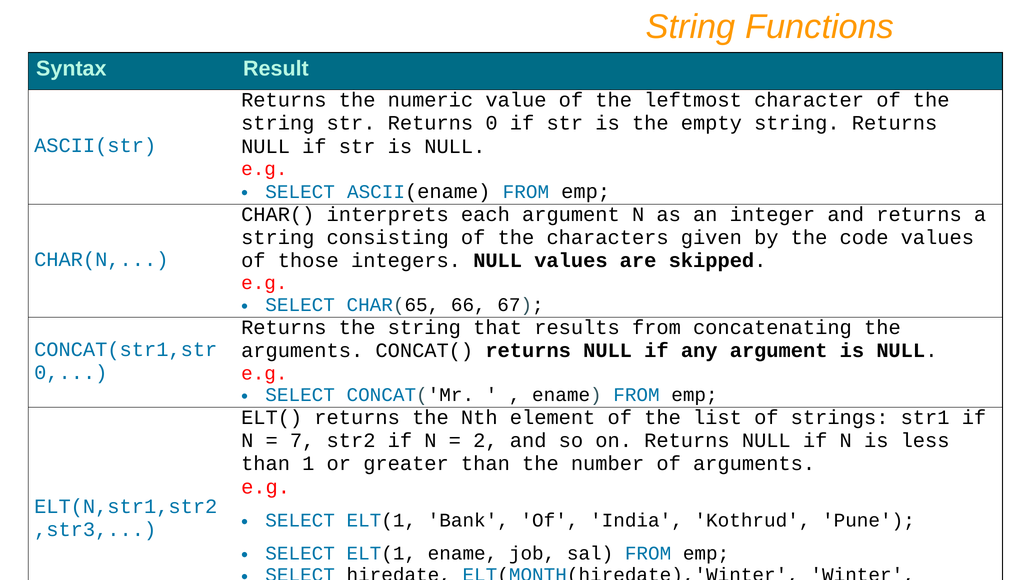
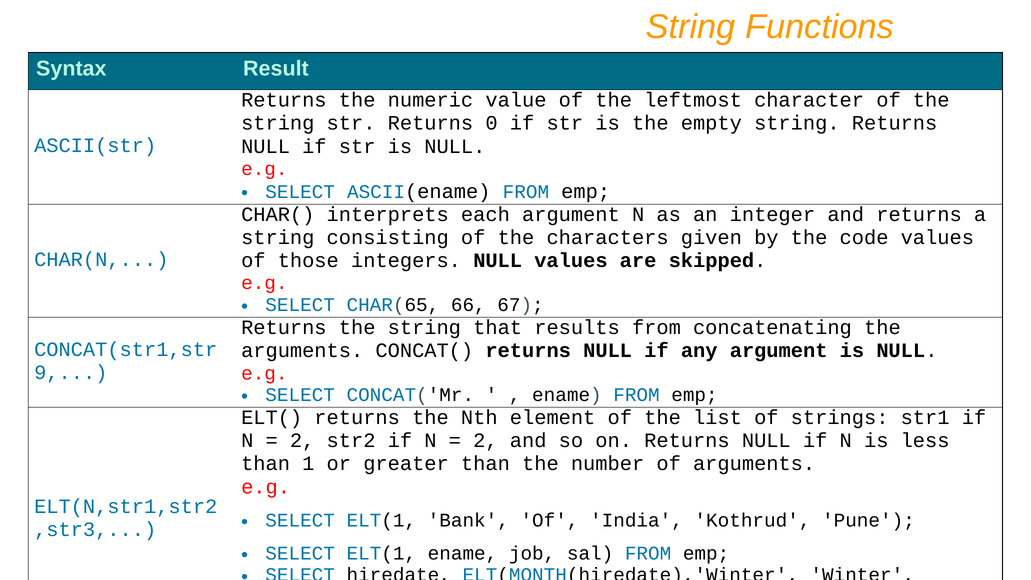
0 at (71, 372): 0 -> 9
7 at (302, 441): 7 -> 2
